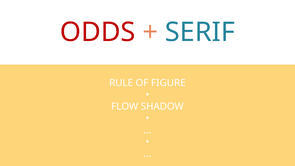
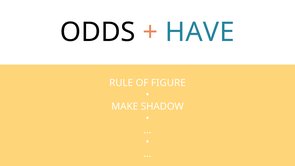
ODDS colour: red -> black
SERIF: SERIF -> HAVE
FLOW: FLOW -> MAKE
